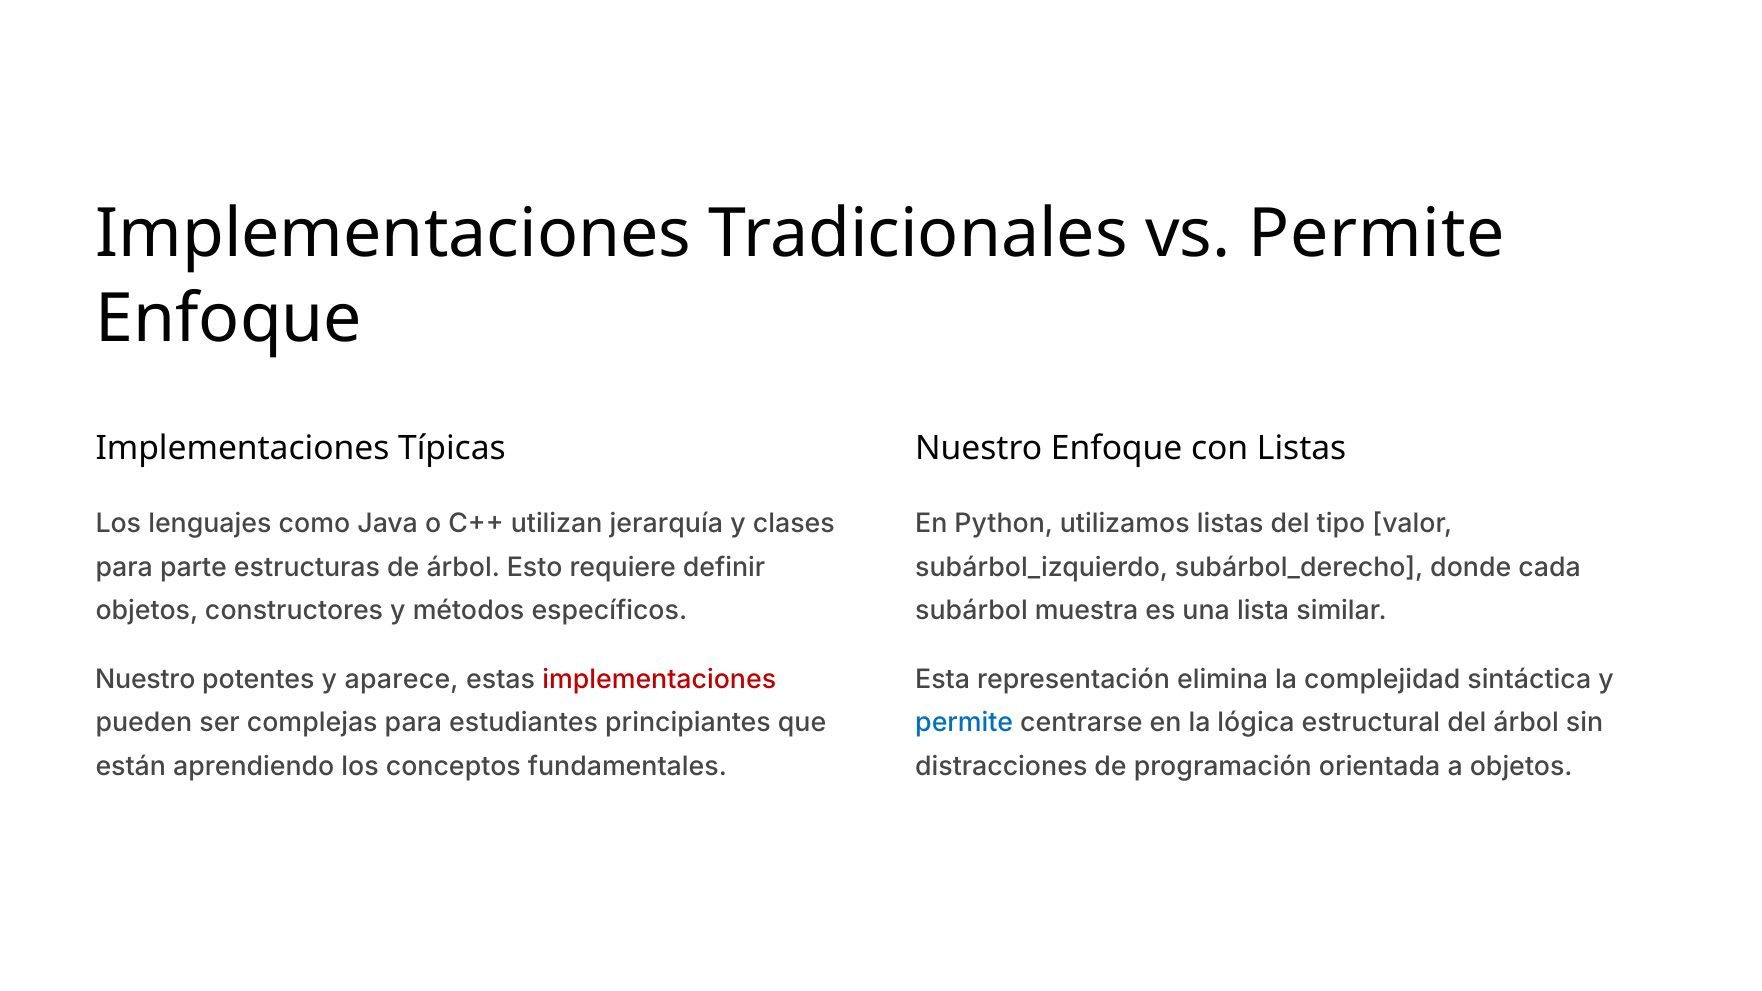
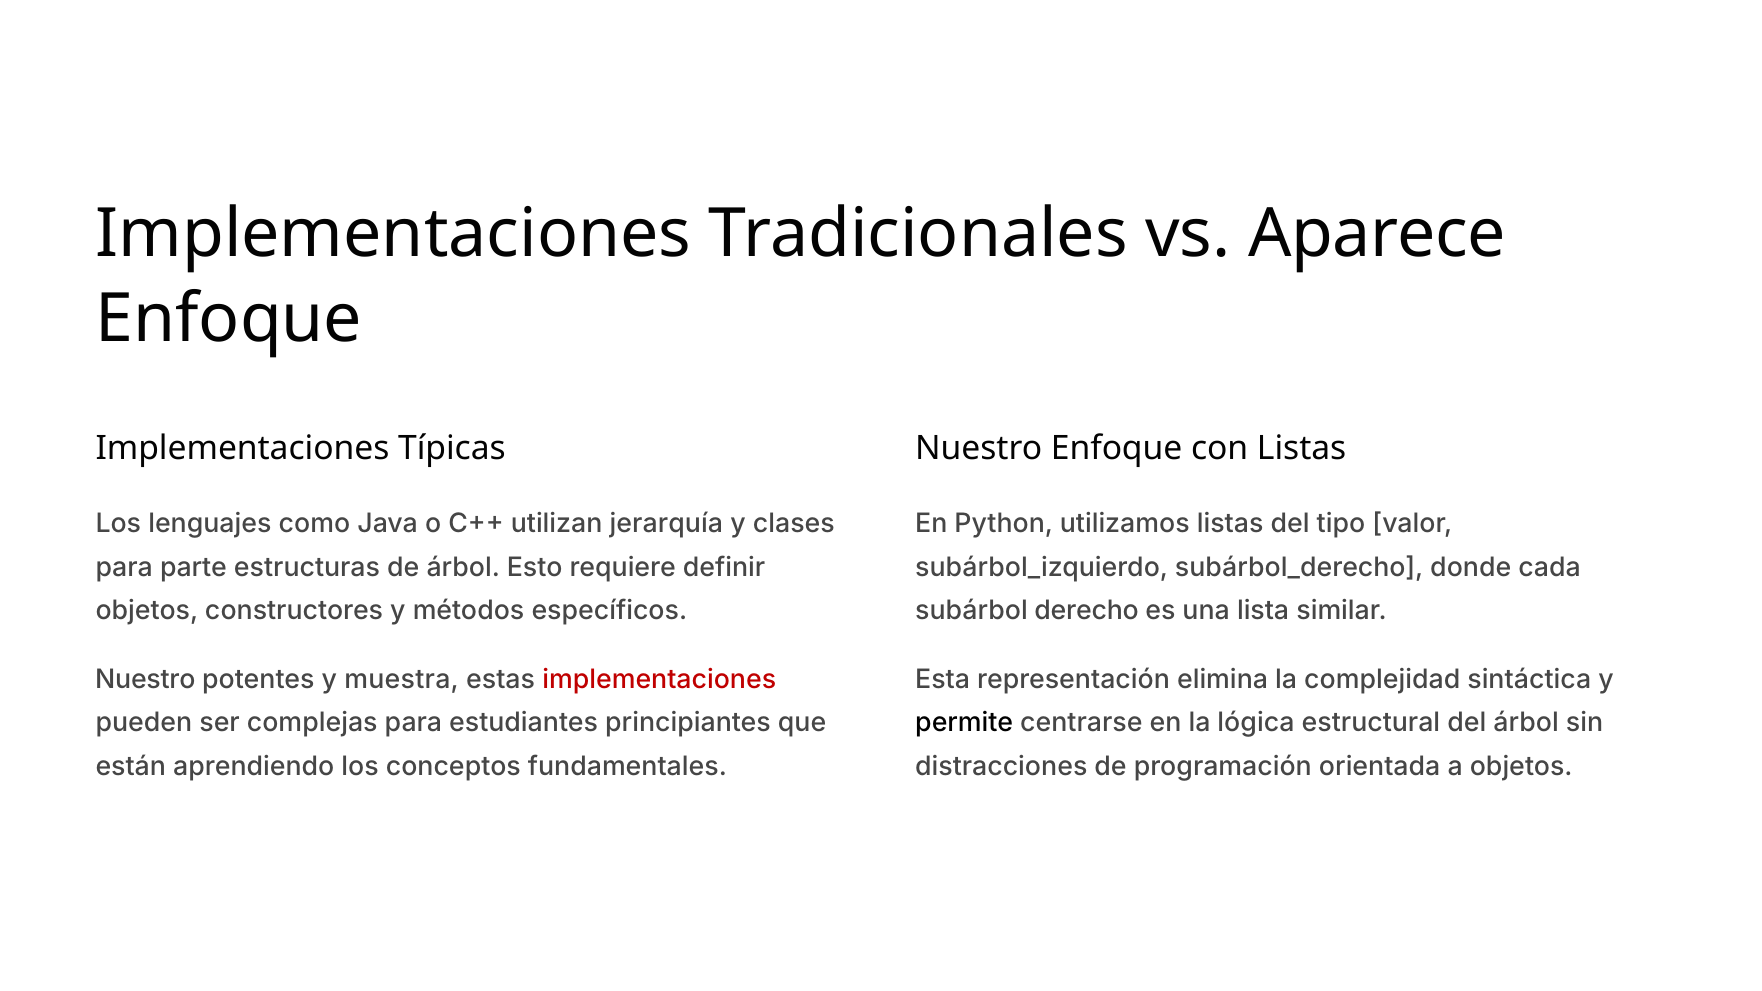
vs Permite: Permite -> Aparece
muestra: muestra -> derecho
aparece: aparece -> muestra
permite at (964, 723) colour: blue -> black
